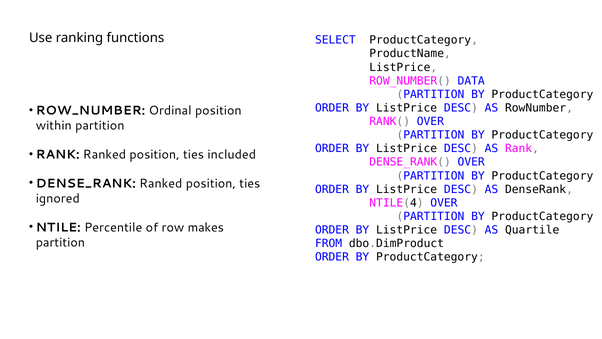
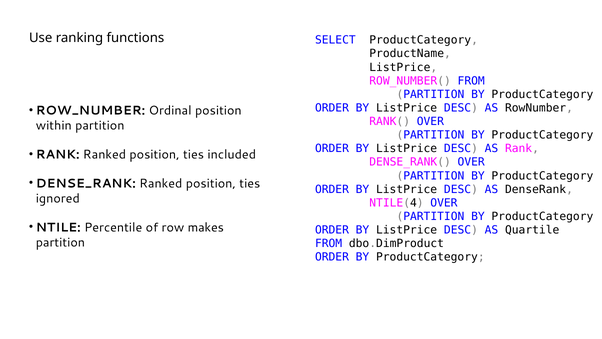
ROW_NUMBER( DATA: DATA -> FROM
